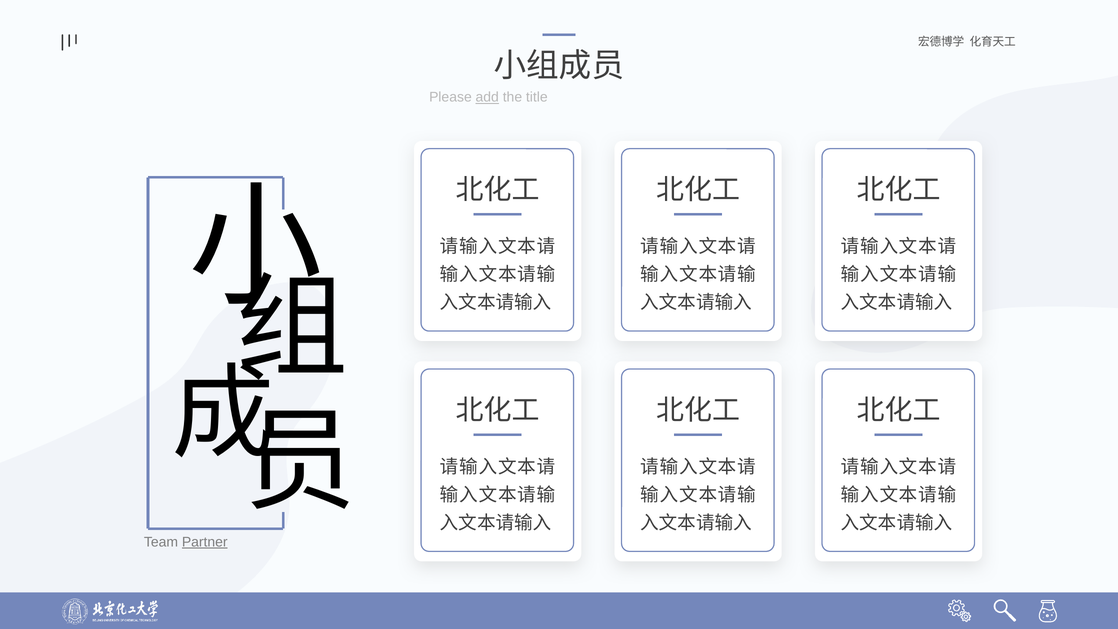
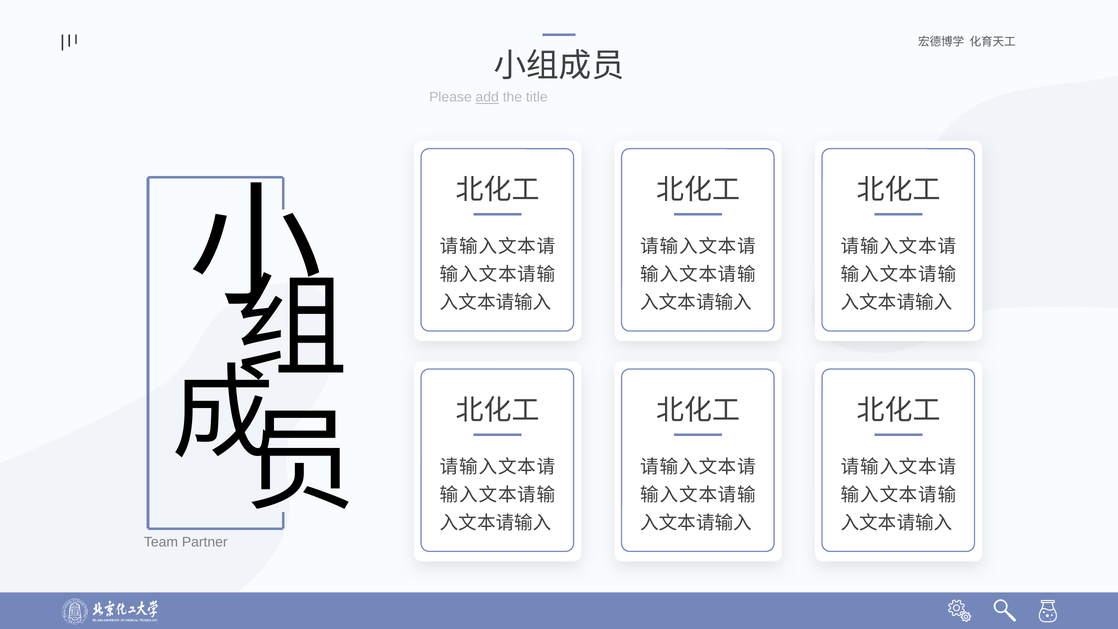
Partner underline: present -> none
